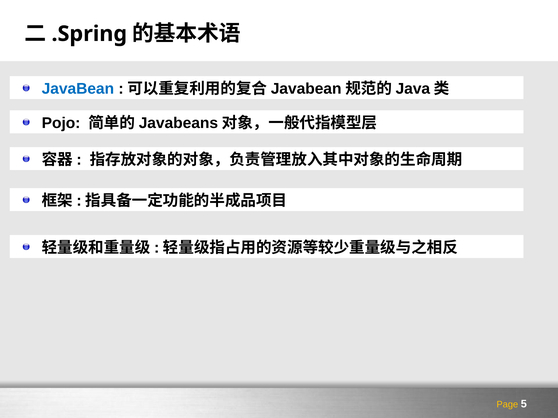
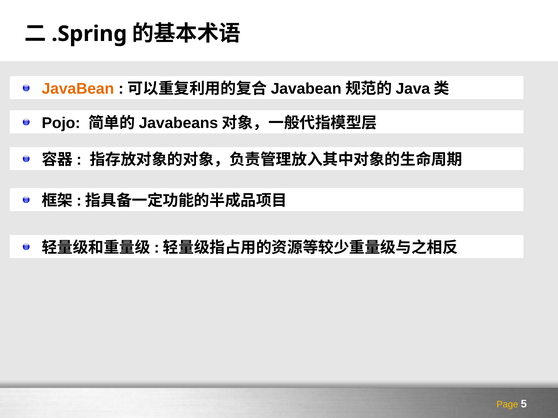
JavaBean colour: blue -> orange
